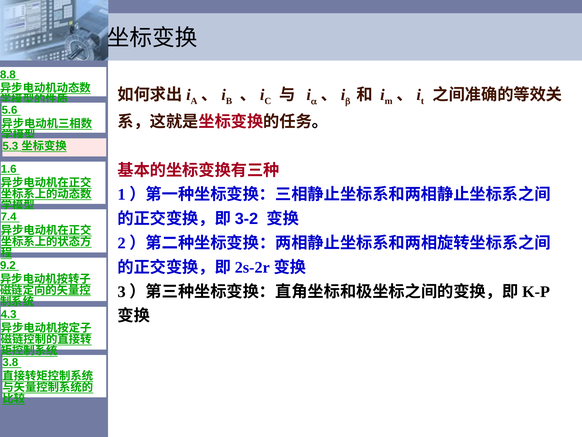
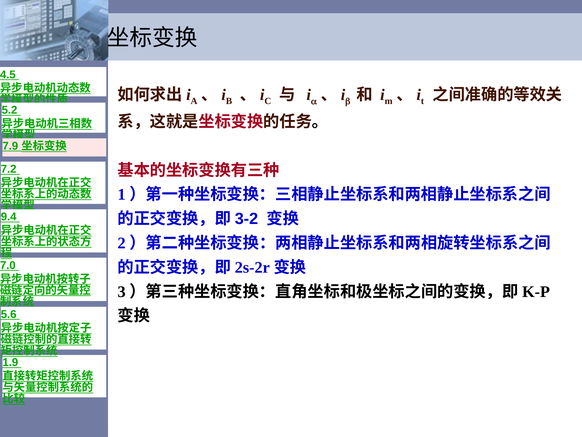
8.8: 8.8 -> 4.5
5.6: 5.6 -> 5.2
5.3: 5.3 -> 7.9
1.6: 1.6 -> 7.2
7.4: 7.4 -> 9.4
9.2: 9.2 -> 7.0
4.3: 4.3 -> 5.6
3.8: 3.8 -> 1.9
